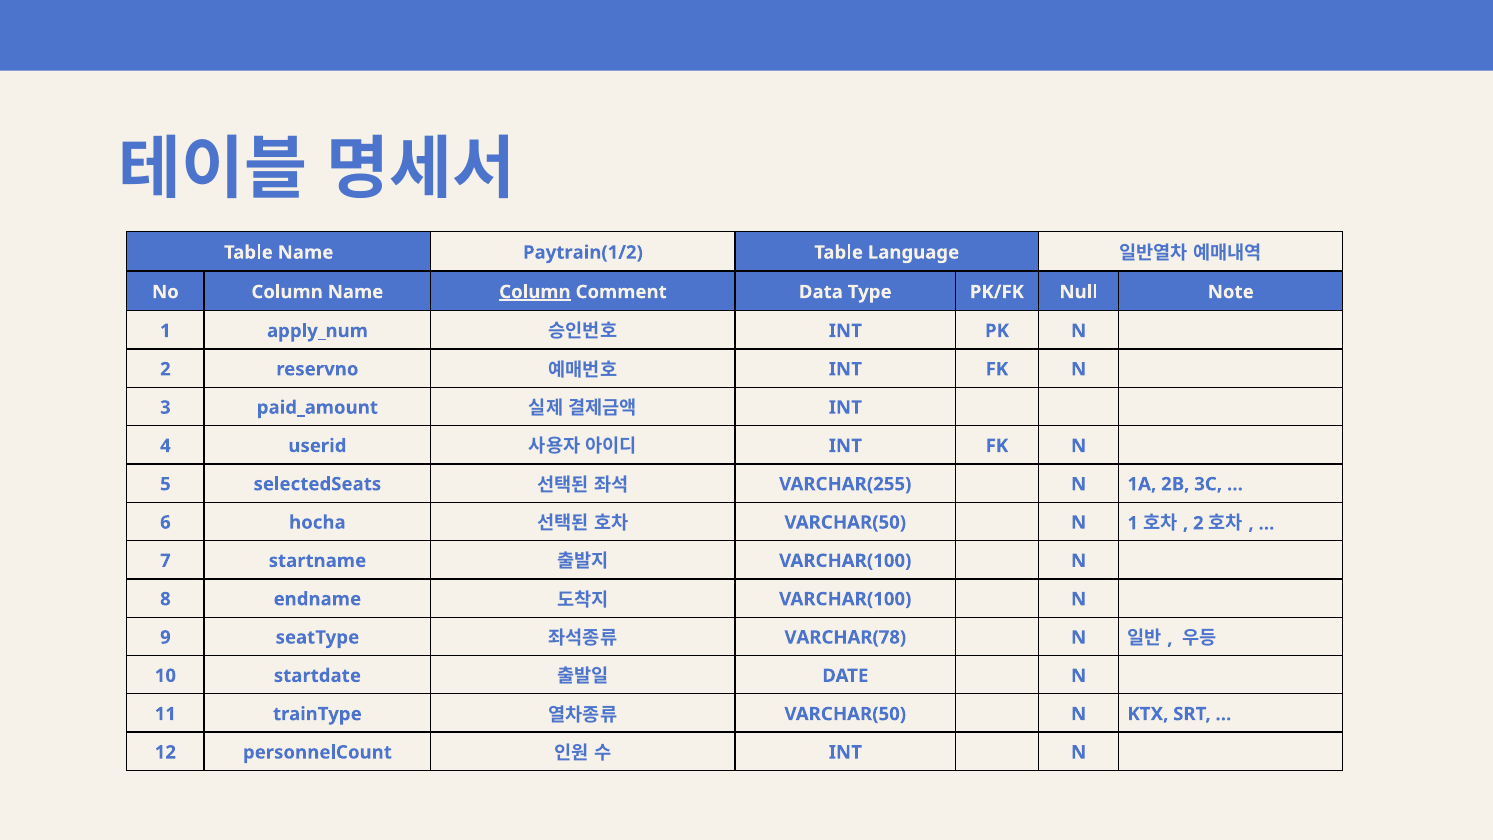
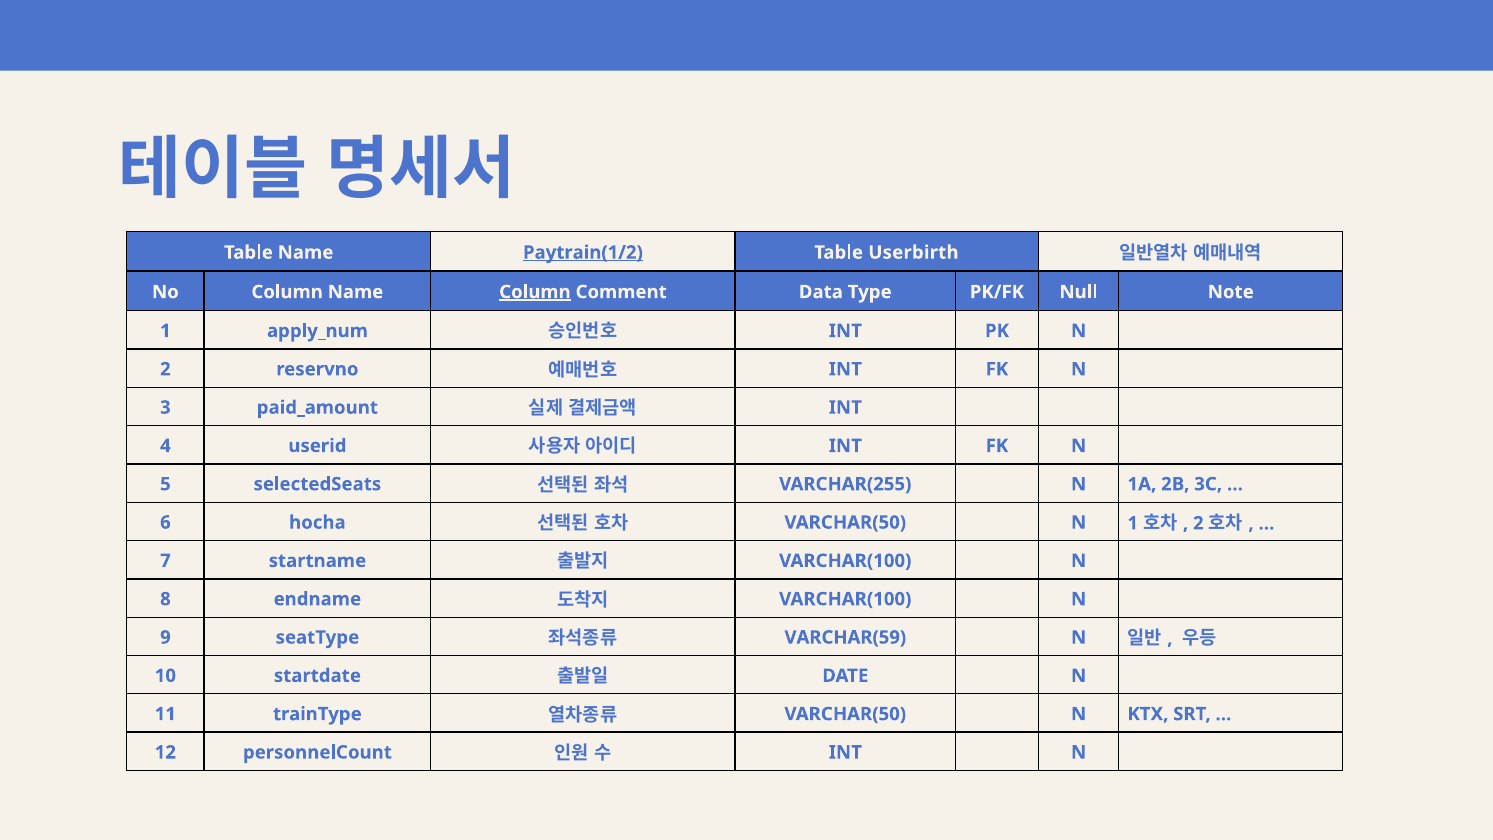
Paytrain(1/2 underline: none -> present
Language: Language -> Userbirth
VARCHAR(78: VARCHAR(78 -> VARCHAR(59
